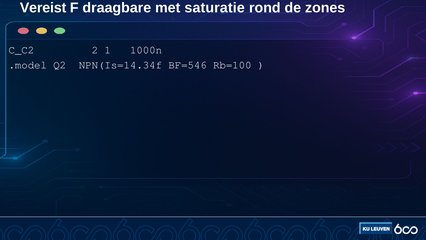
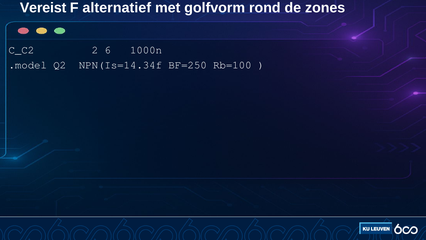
draagbare: draagbare -> alternatief
saturatie: saturatie -> golfvorm
1: 1 -> 6
BF=546: BF=546 -> BF=250
